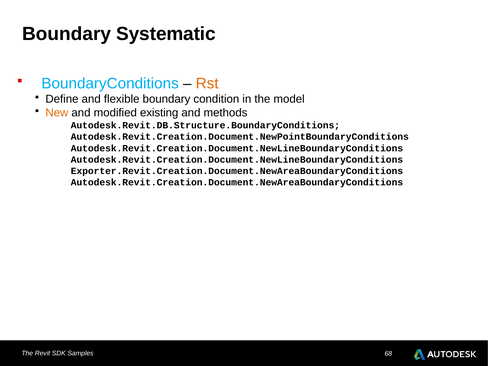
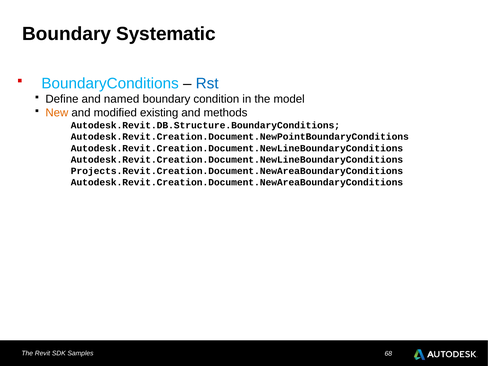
Rst colour: orange -> blue
flexible: flexible -> named
Exporter.Revit.Creation.Document.NewAreaBoundaryConditions: Exporter.Revit.Creation.Document.NewAreaBoundaryConditions -> Projects.Revit.Creation.Document.NewAreaBoundaryConditions
